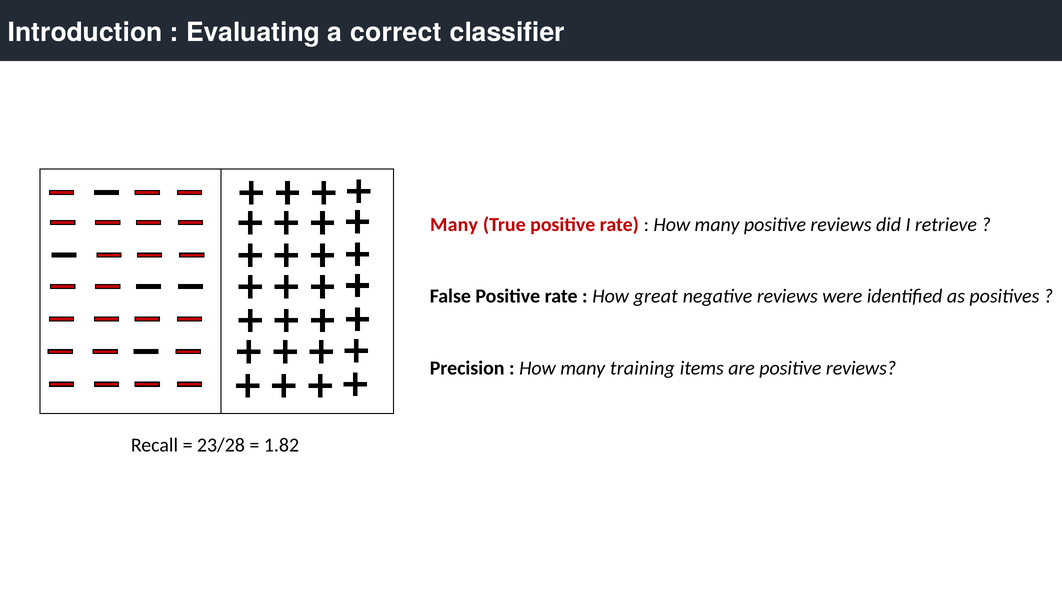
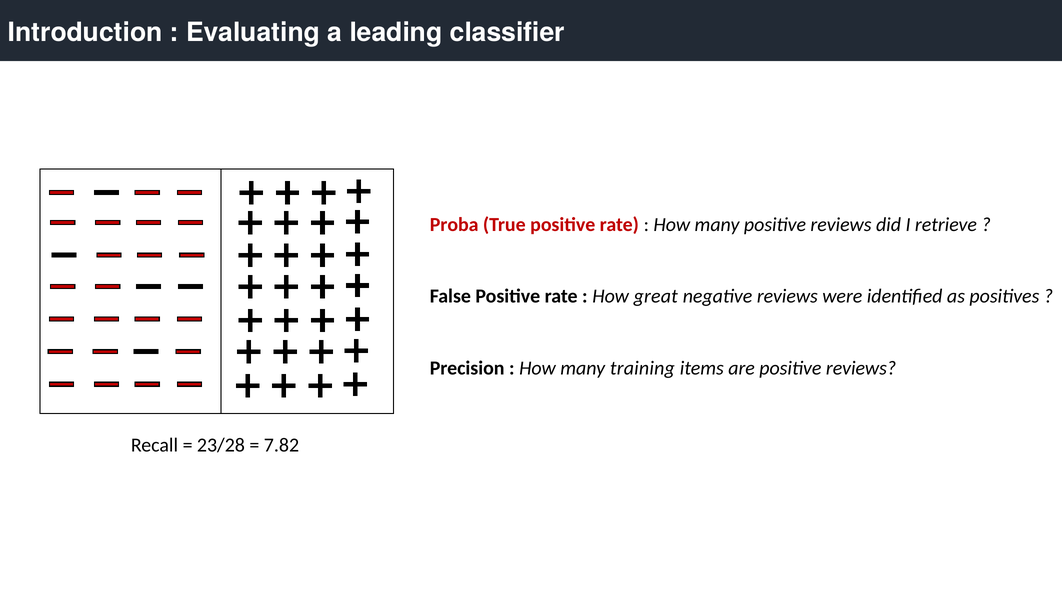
correct: correct -> leading
Many at (454, 225): Many -> Proba
1.82: 1.82 -> 7.82
